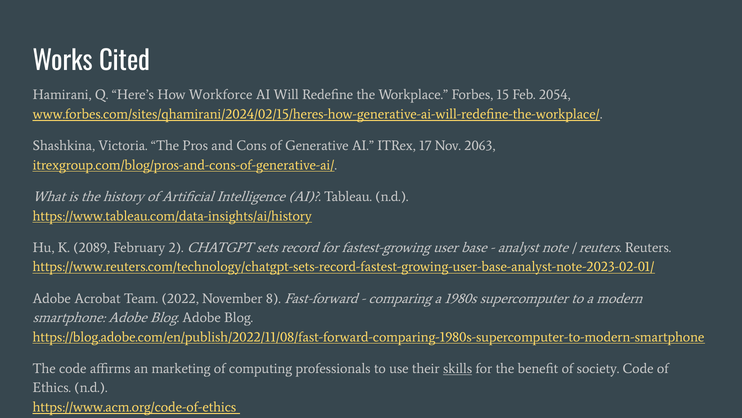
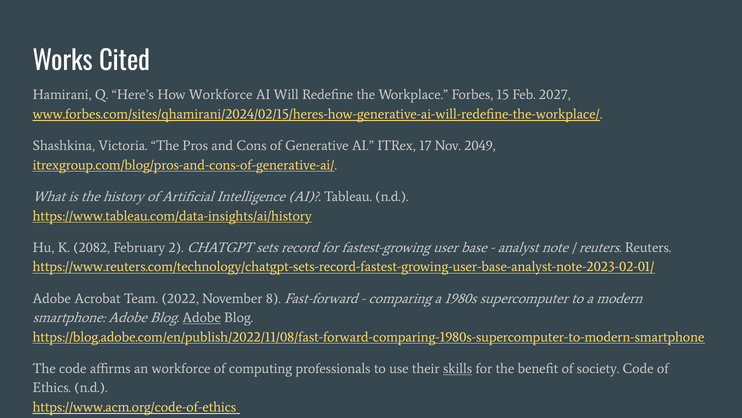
2054: 2054 -> 2027
2063: 2063 -> 2049
2089: 2089 -> 2082
Adobe at (202, 317) underline: none -> present
an marketing: marketing -> workforce
